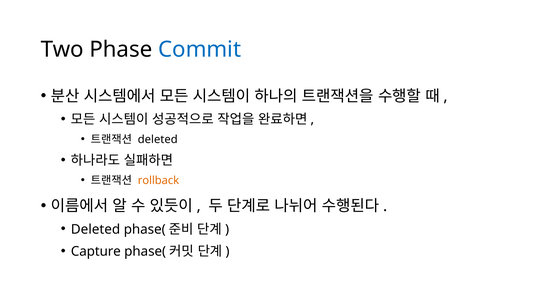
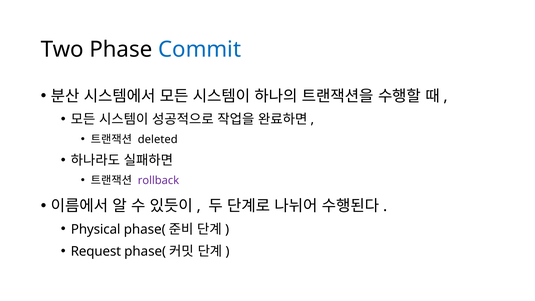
rollback colour: orange -> purple
Deleted at (96, 229): Deleted -> Physical
Capture: Capture -> Request
